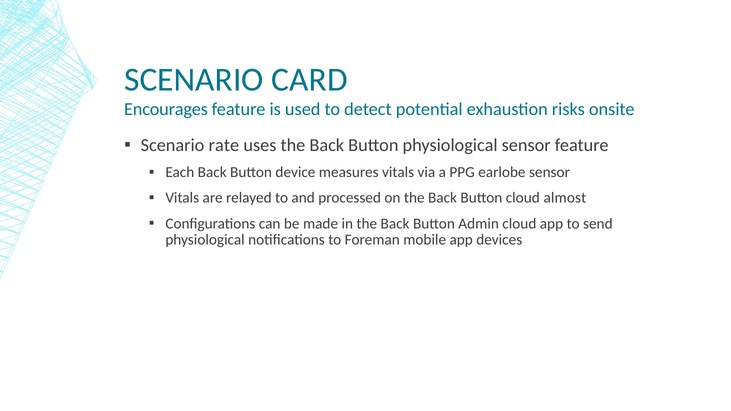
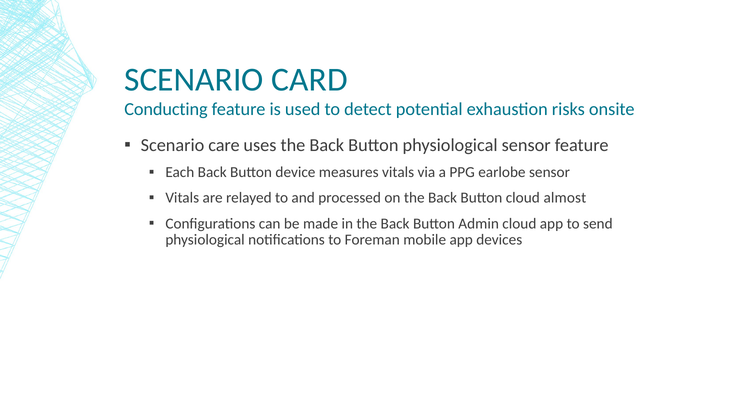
Encourages: Encourages -> Conducting
rate: rate -> care
